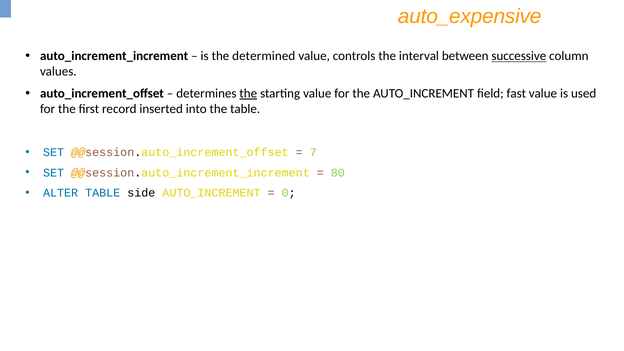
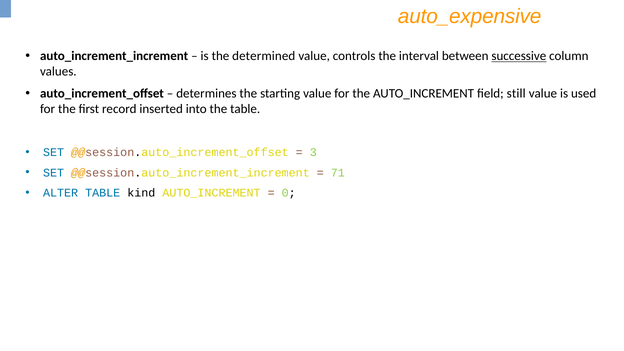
the at (248, 94) underline: present -> none
fast: fast -> still
7: 7 -> 3
80: 80 -> 71
side: side -> kind
